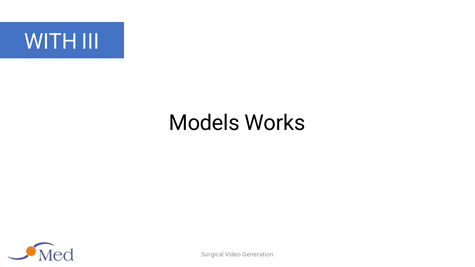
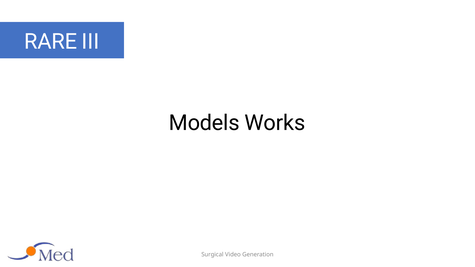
WITH: WITH -> RARE
